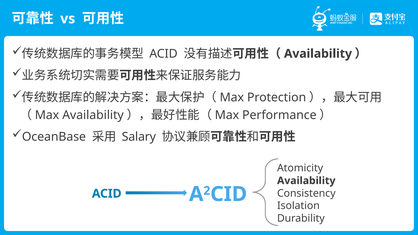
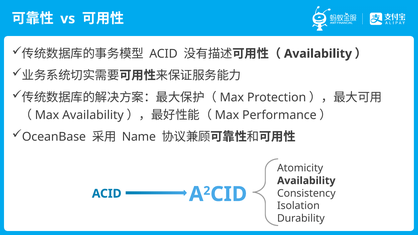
Salary: Salary -> Name
